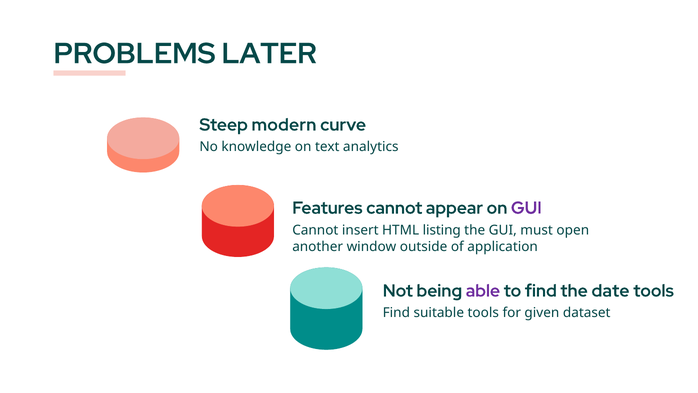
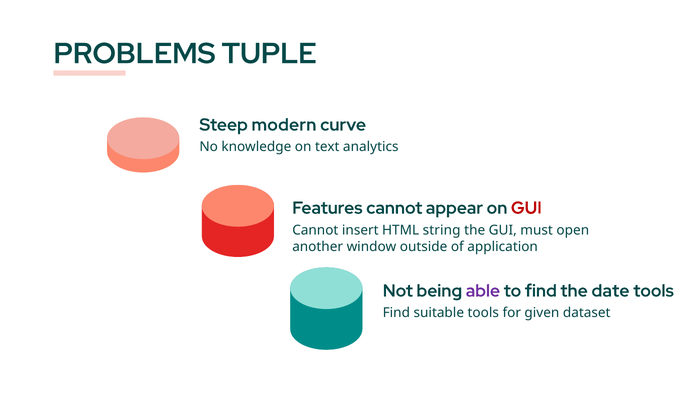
LATER: LATER -> TUPLE
GUI at (526, 208) colour: purple -> red
listing: listing -> string
